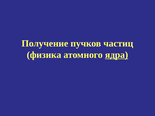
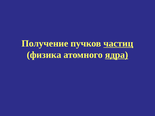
частиц underline: none -> present
